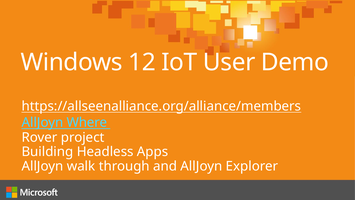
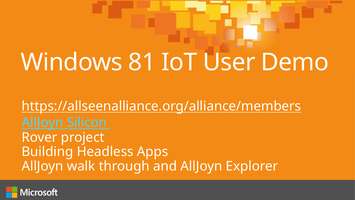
12: 12 -> 81
Where: Where -> Silicon
